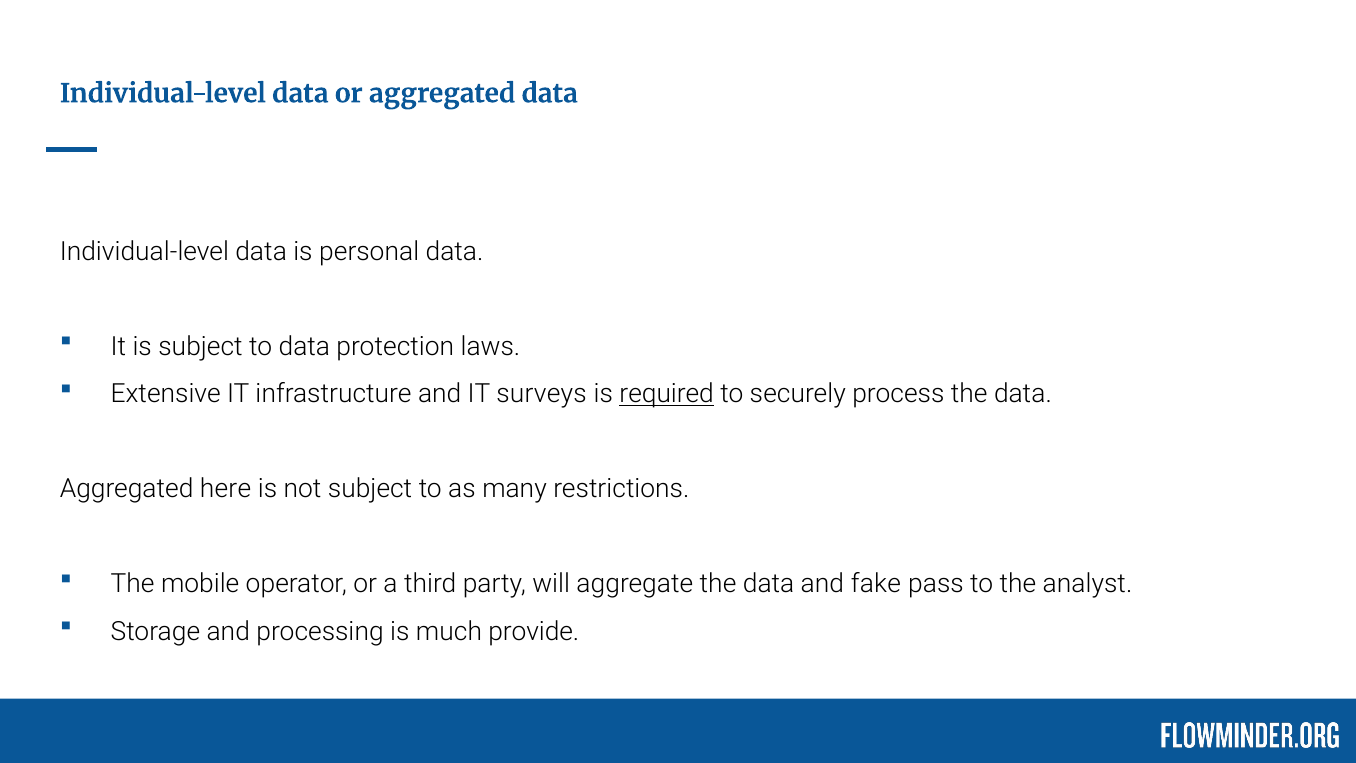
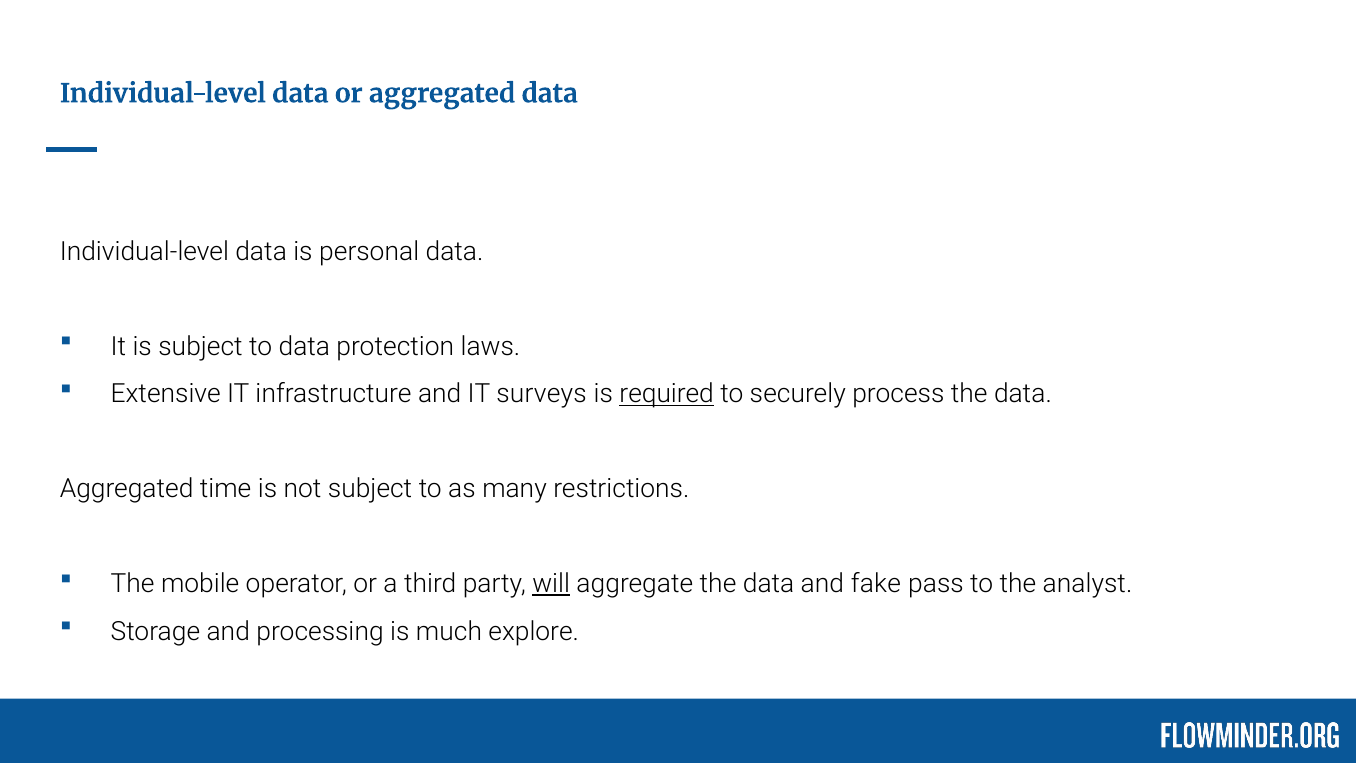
here: here -> time
will underline: none -> present
provide: provide -> explore
